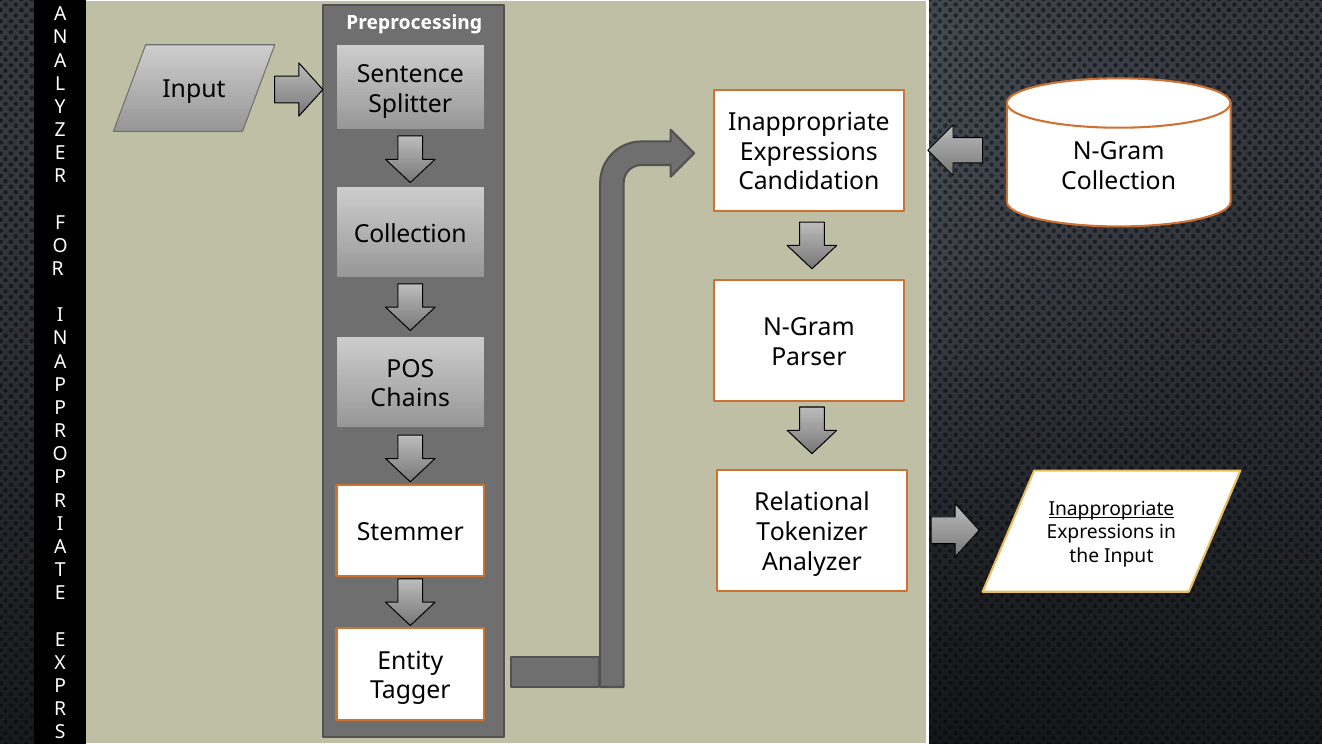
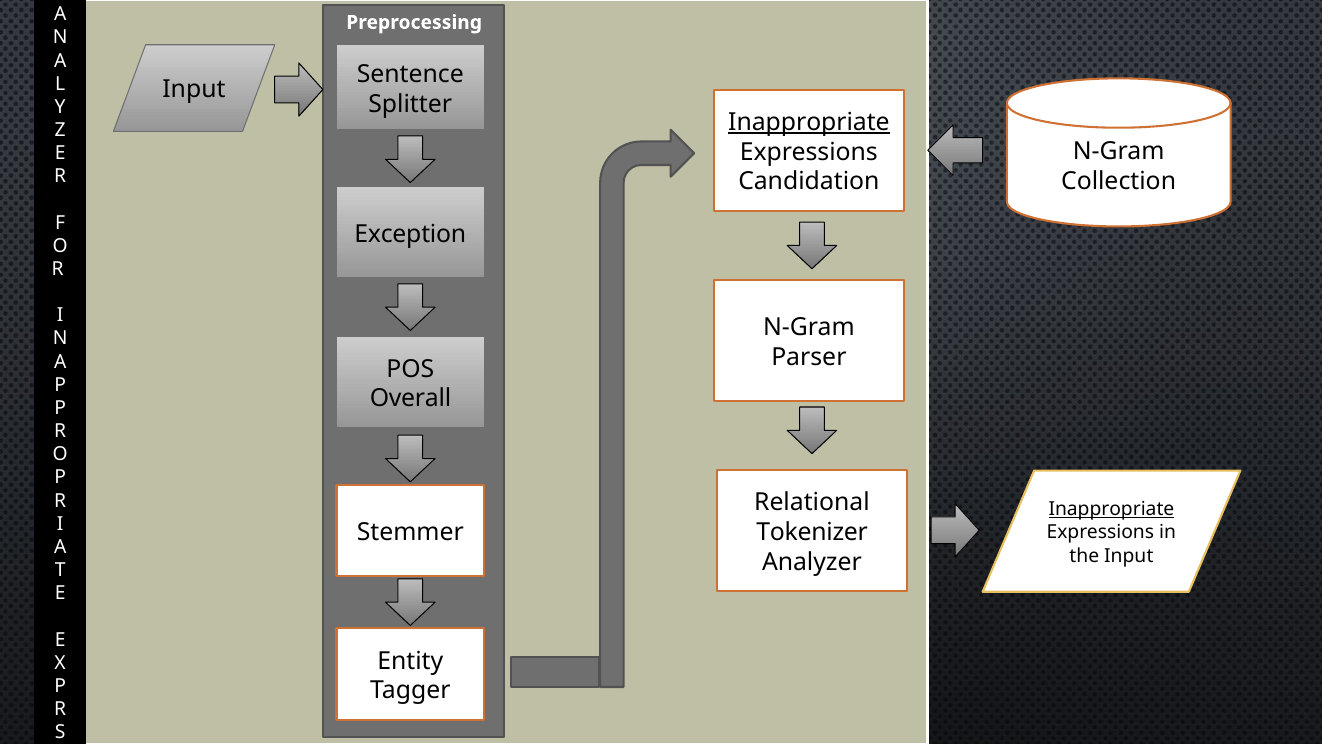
Inappropriate at (809, 122) underline: none -> present
Collection at (410, 234): Collection -> Exception
Chains: Chains -> Overall
